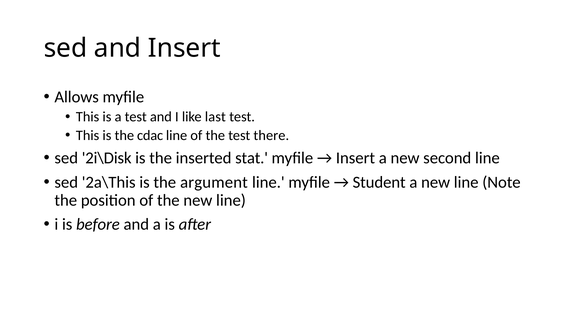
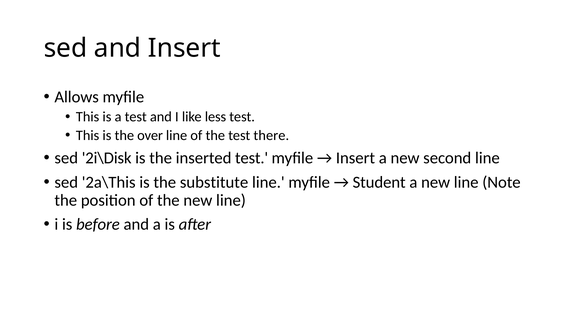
last: last -> less
cdac: cdac -> over
inserted stat: stat -> test
argument: argument -> substitute
